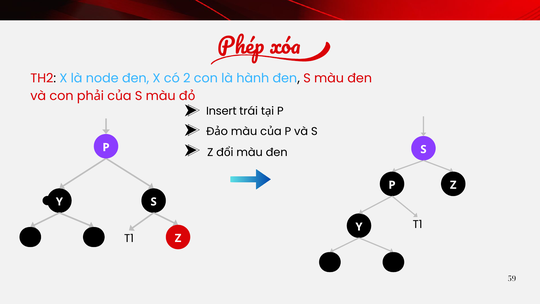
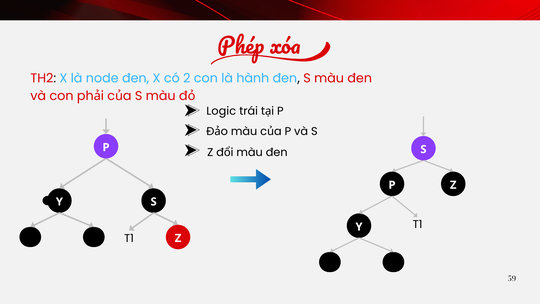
Insert: Insert -> Logic
